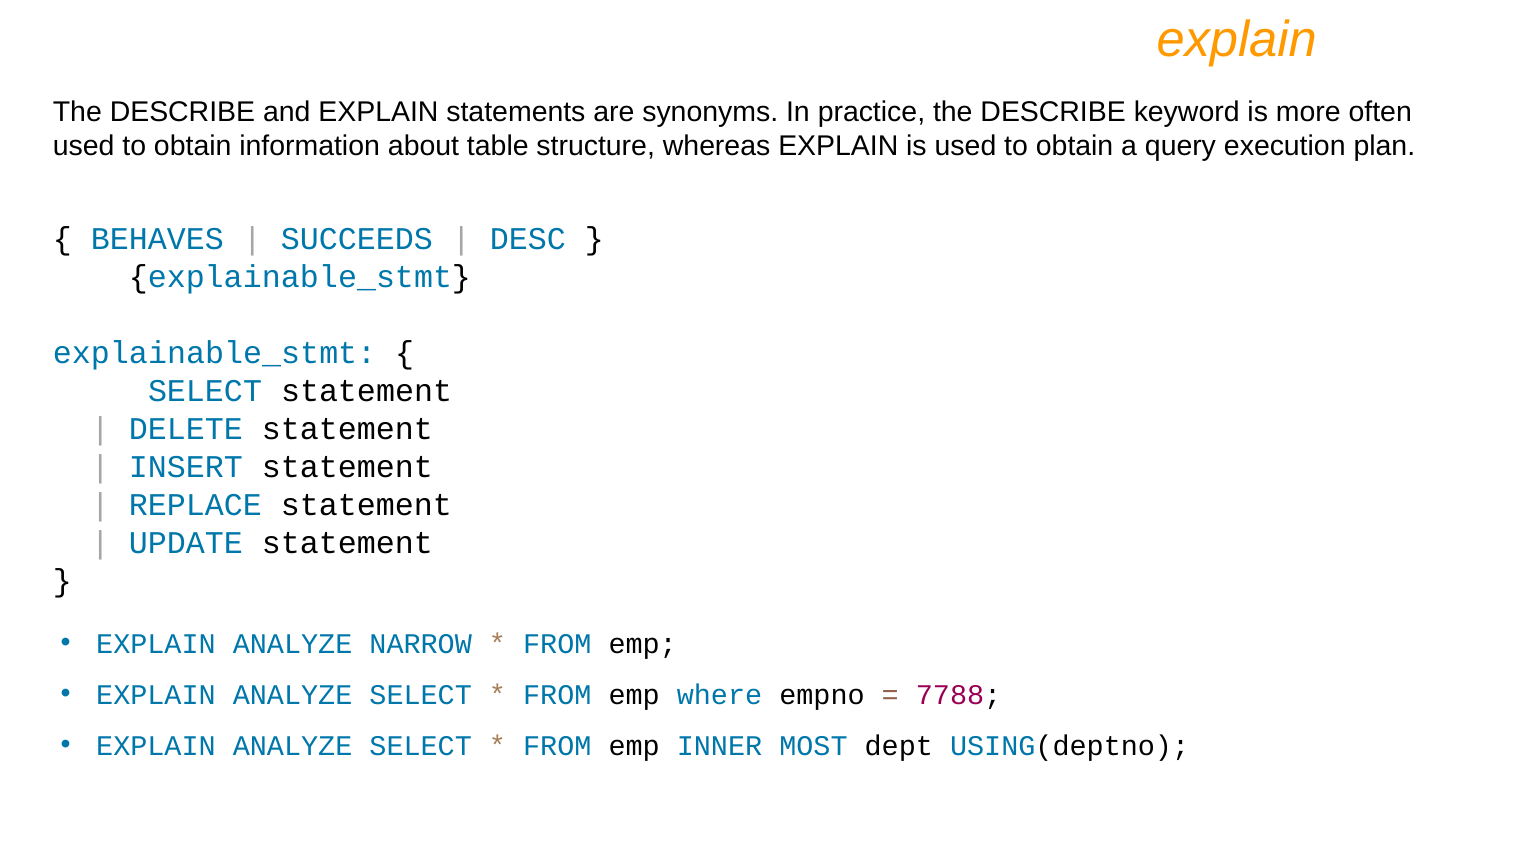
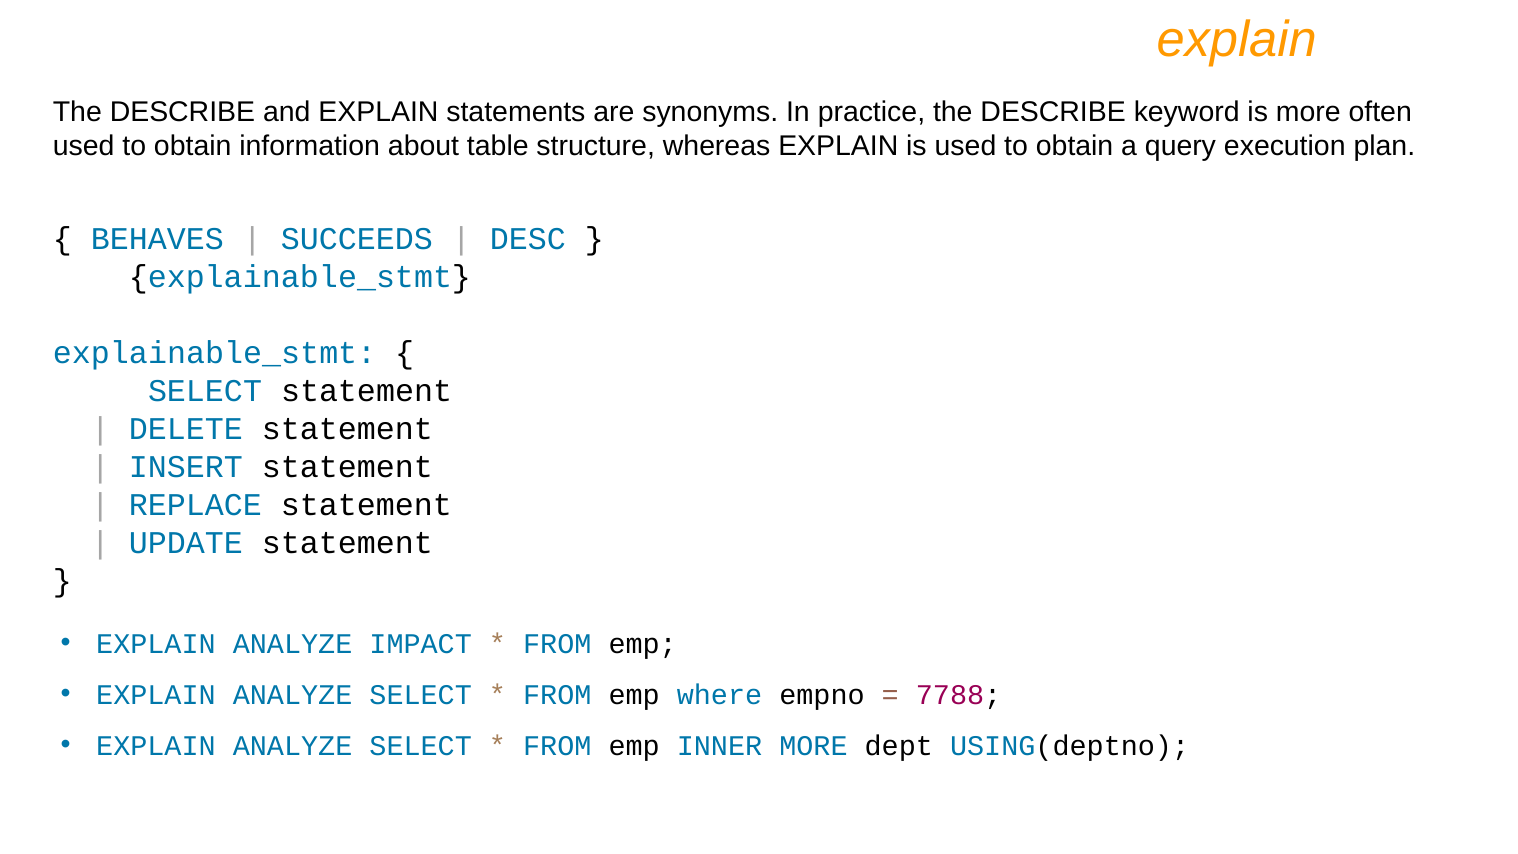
NARROW: NARROW -> IMPACT
INNER MOST: MOST -> MORE
